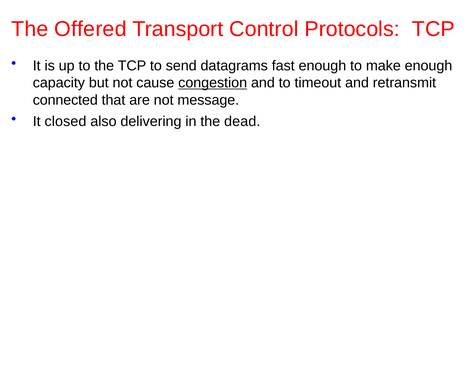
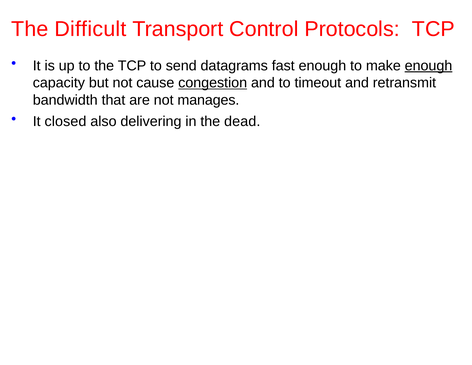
Offered: Offered -> Difficult
enough at (429, 66) underline: none -> present
connected: connected -> bandwidth
message: message -> manages
